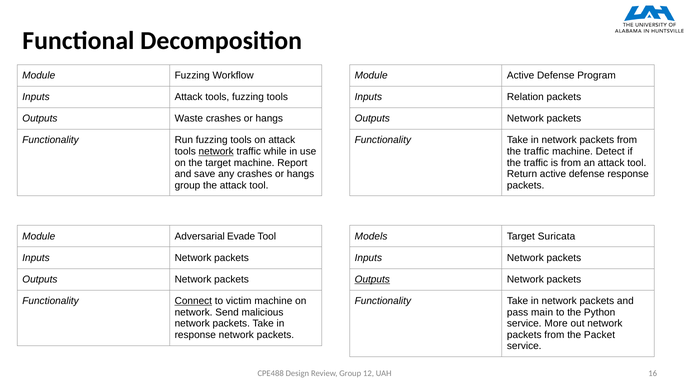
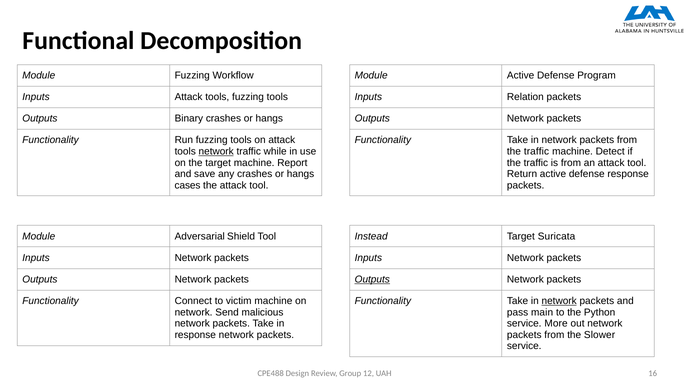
Waste: Waste -> Binary
group at (187, 185): group -> cases
Evade: Evade -> Shield
Models: Models -> Instead
Connect underline: present -> none
network at (559, 301) underline: none -> present
Packet: Packet -> Slower
